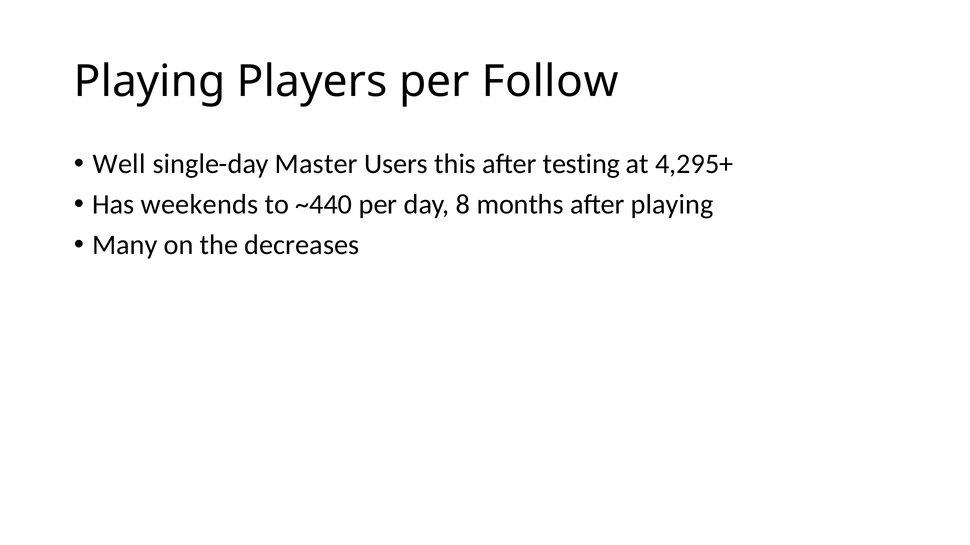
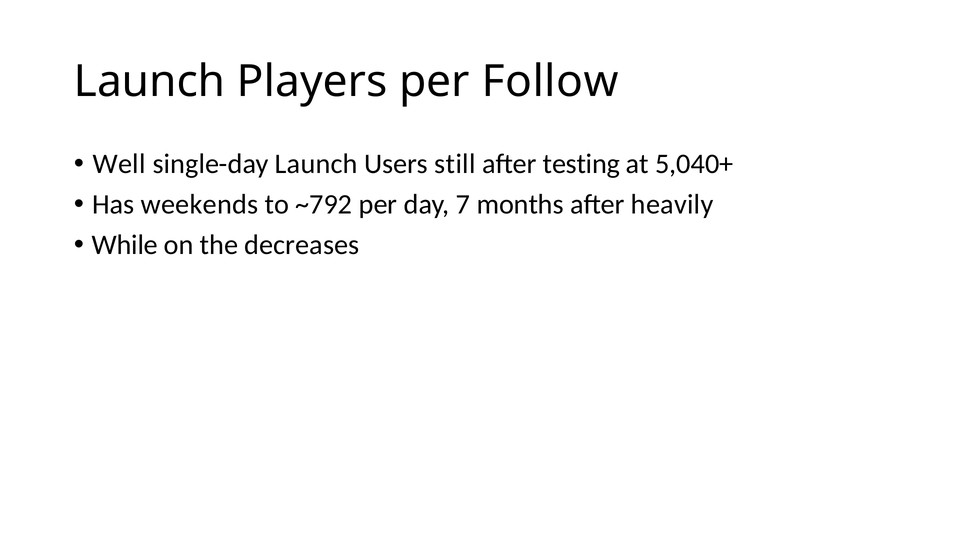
Playing at (150, 81): Playing -> Launch
single-day Master: Master -> Launch
this: this -> still
4,295+: 4,295+ -> 5,040+
~440: ~440 -> ~792
8: 8 -> 7
after playing: playing -> heavily
Many: Many -> While
